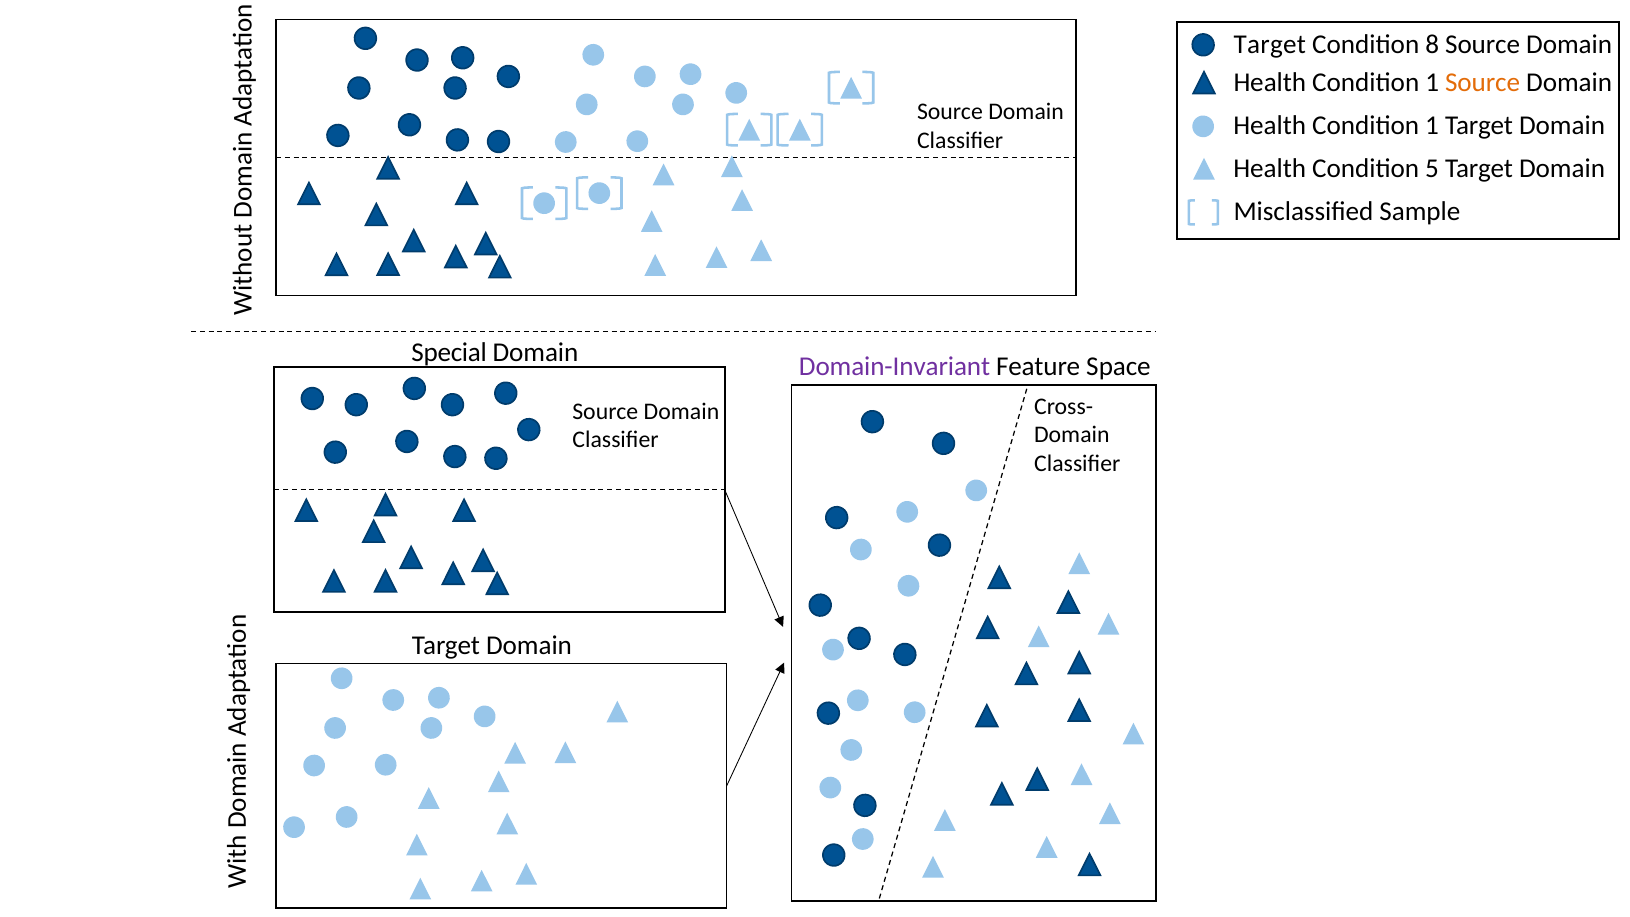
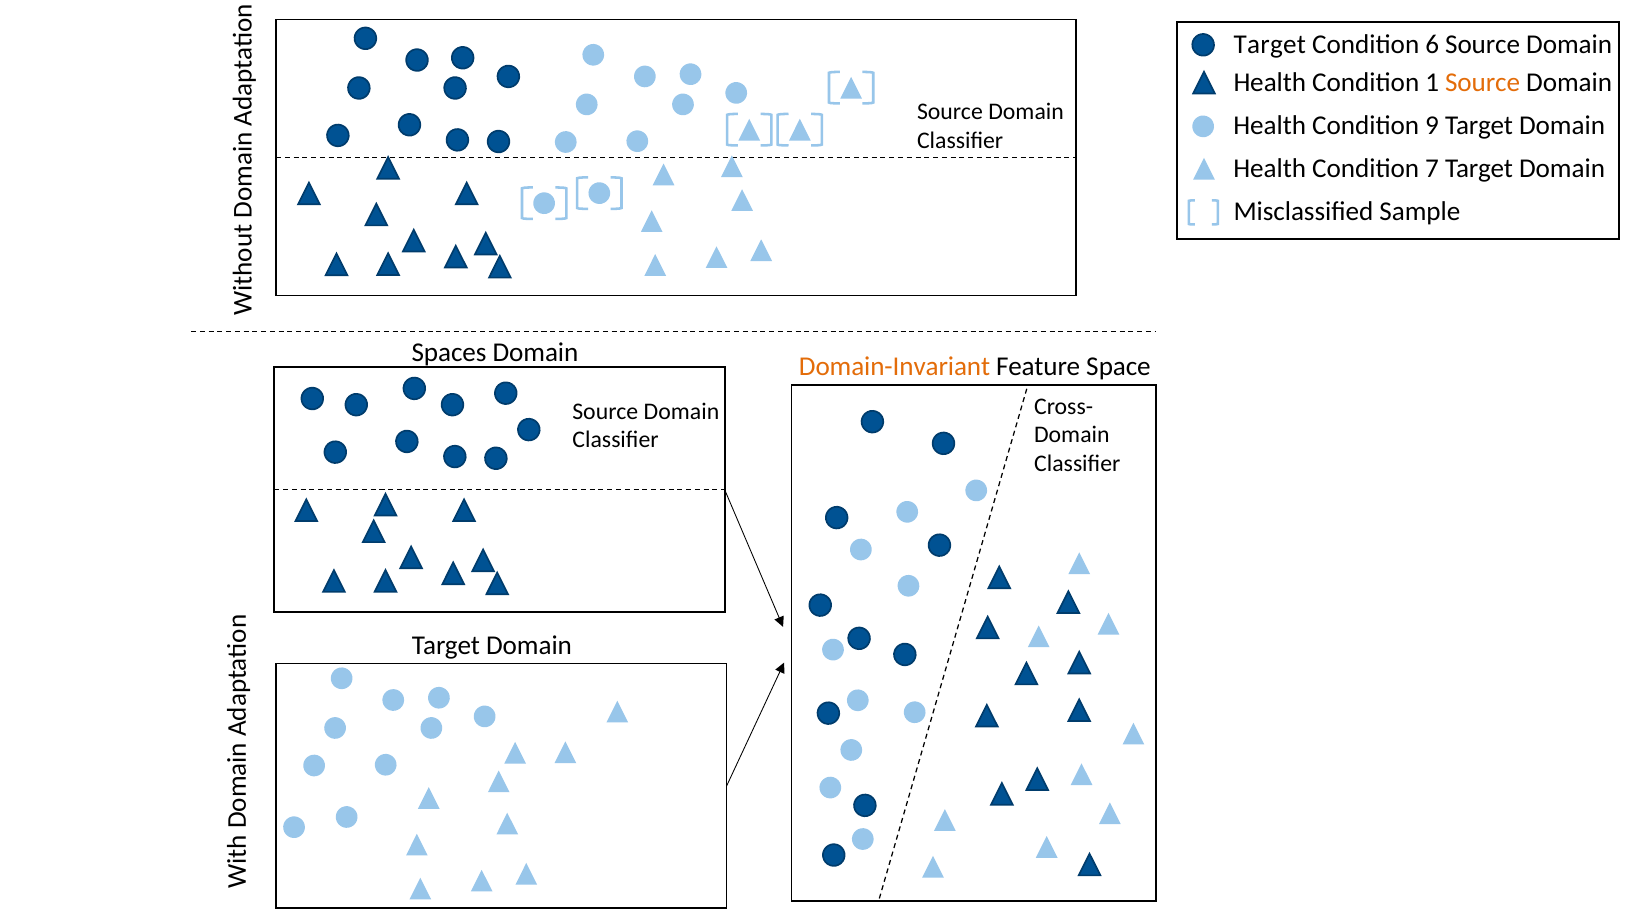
8: 8 -> 6
1 at (1432, 126): 1 -> 9
5: 5 -> 7
Special: Special -> Spaces
Domain-Invariant colour: purple -> orange
